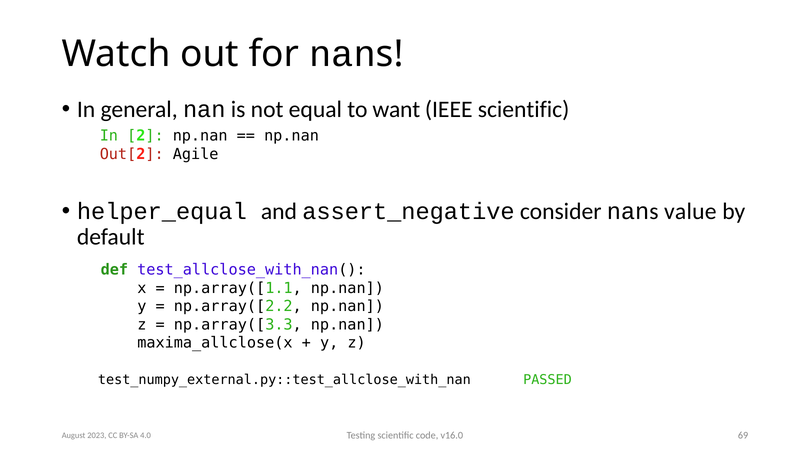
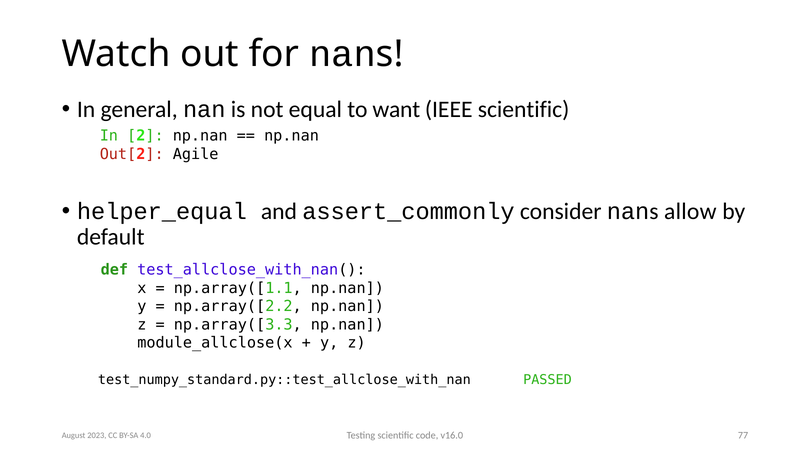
assert_negative: assert_negative -> assert_commonly
value: value -> allow
maxima_allclose(x: maxima_allclose(x -> module_allclose(x
test_numpy_external.py::test_allclose_with_nan: test_numpy_external.py::test_allclose_with_nan -> test_numpy_standard.py::test_allclose_with_nan
69: 69 -> 77
